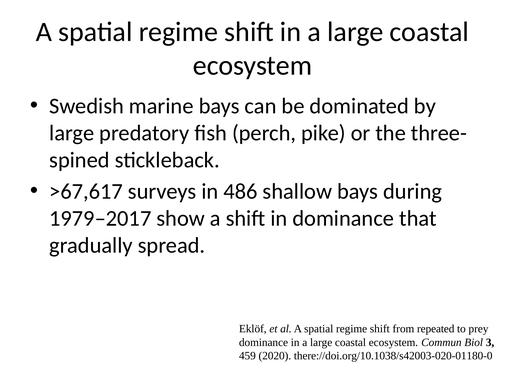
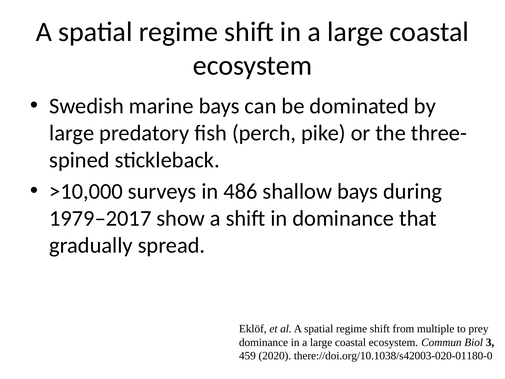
>67,617: >67,617 -> >10,000
repeated: repeated -> multiple
